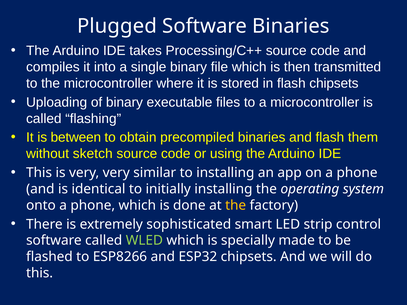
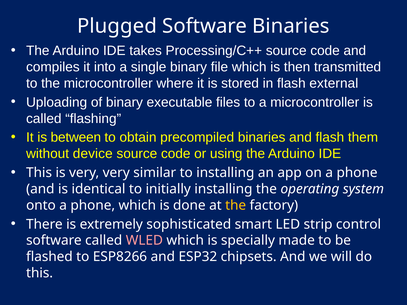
flash chipsets: chipsets -> external
sketch: sketch -> device
WLED colour: light green -> pink
